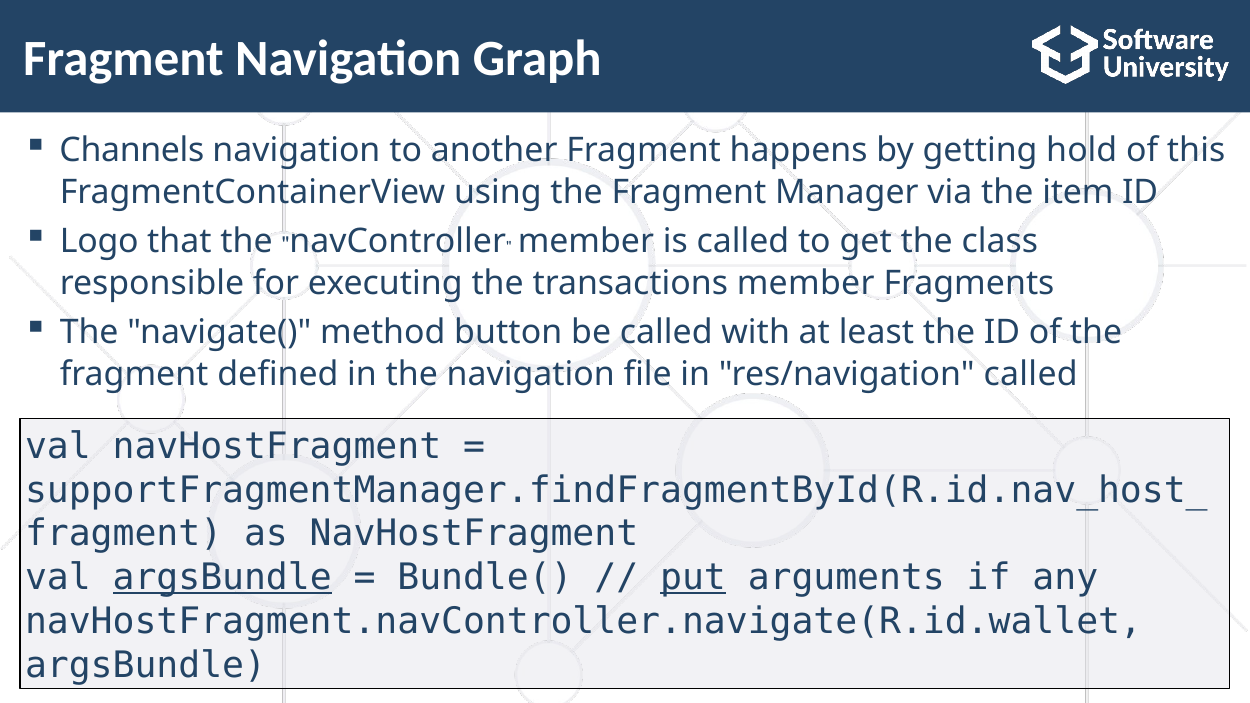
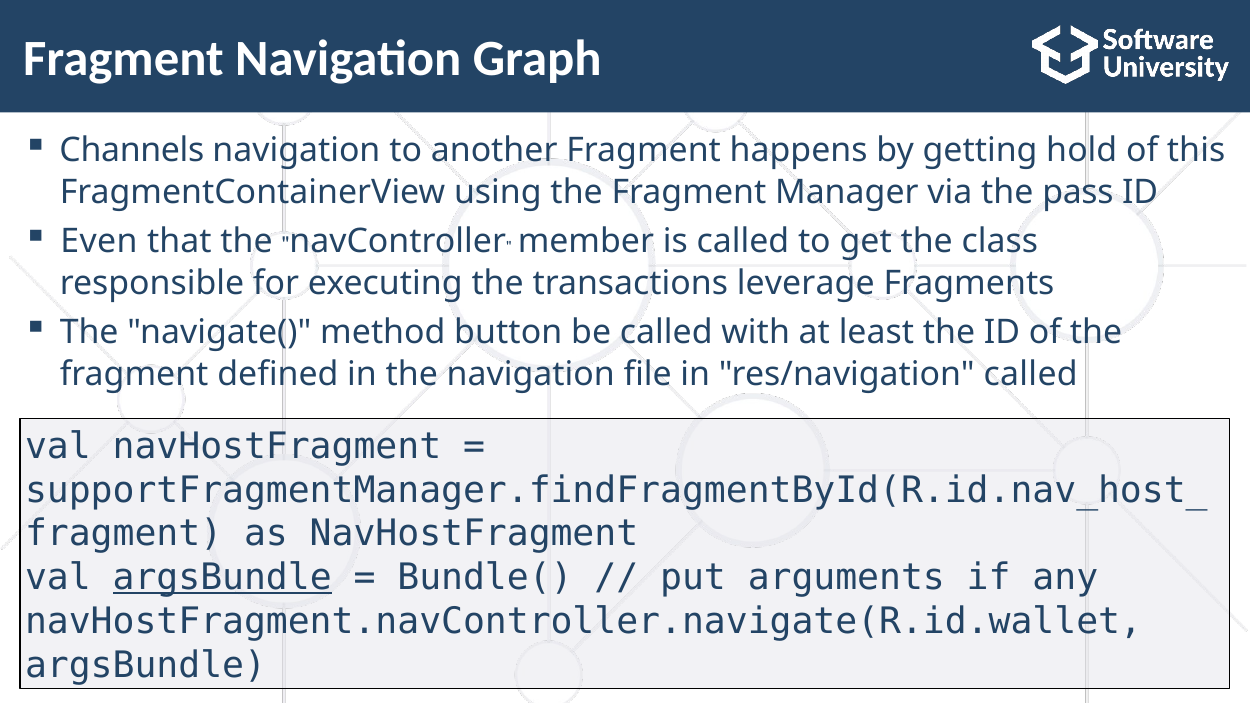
item: item -> pass
Logo: Logo -> Even
transactions member: member -> leverage
put underline: present -> none
